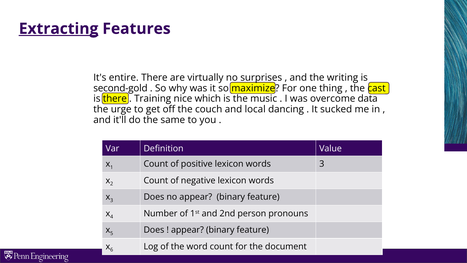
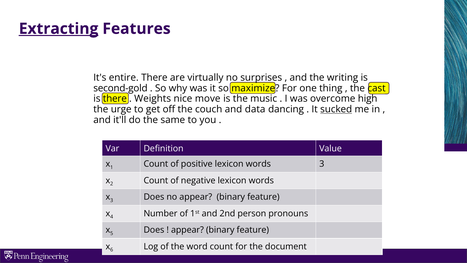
Training: Training -> Weights
which: which -> move
data: data -> high
local: local -> data
sucked underline: none -> present
